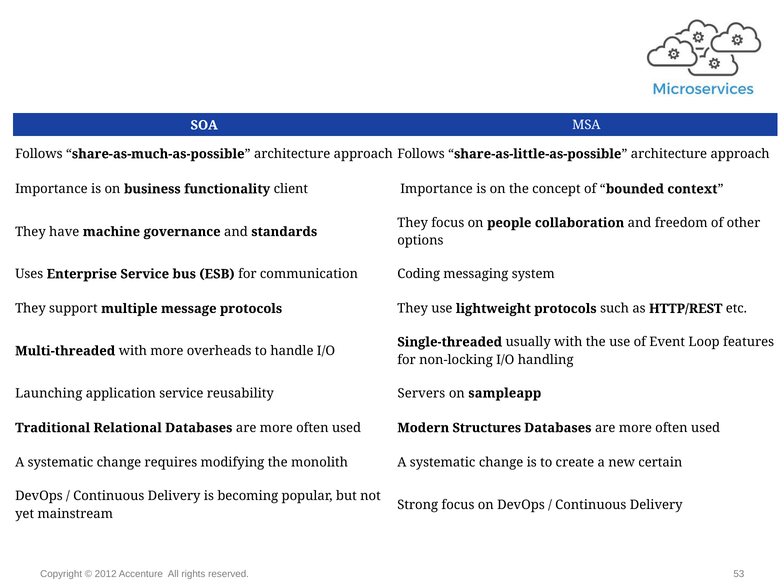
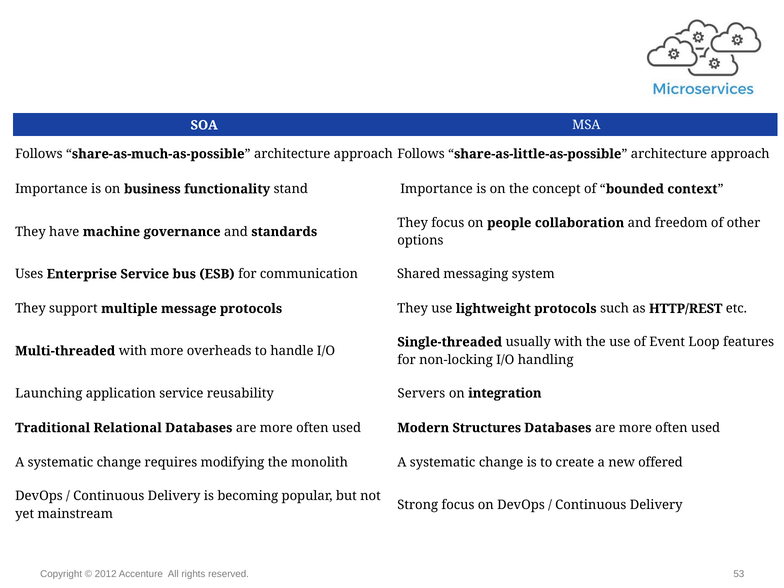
client: client -> stand
Coding: Coding -> Shared
sampleapp: sampleapp -> integration
certain: certain -> offered
